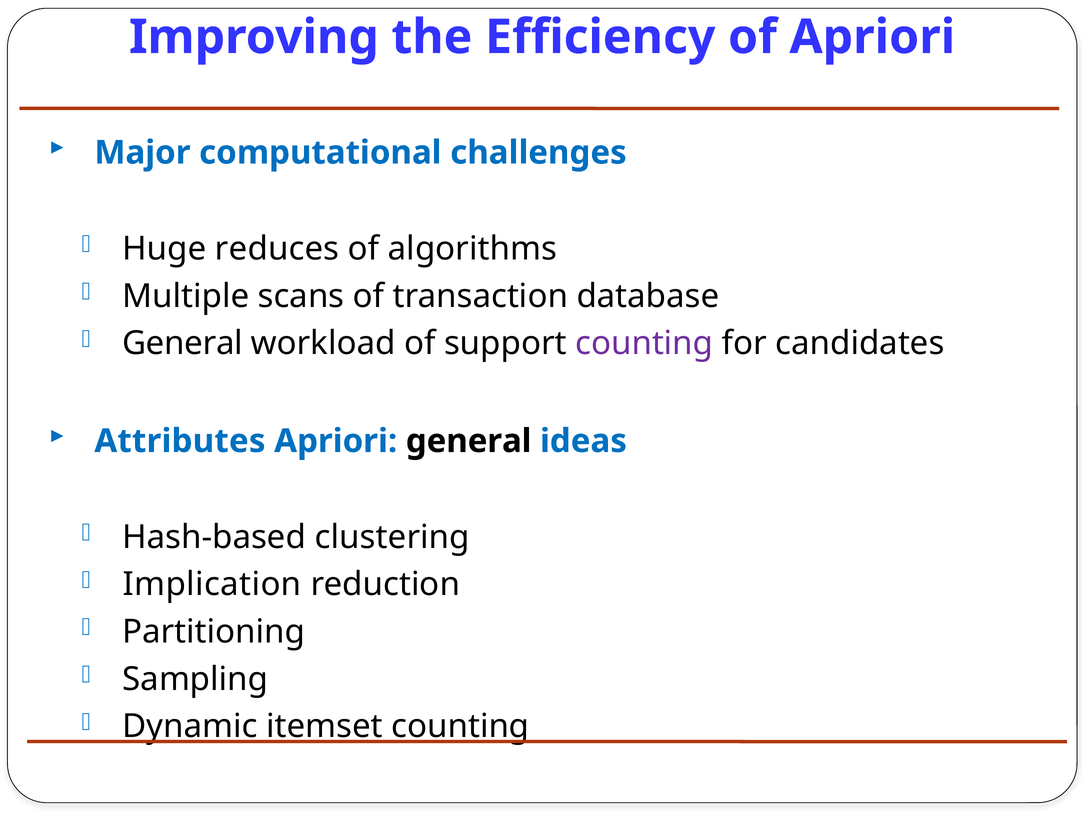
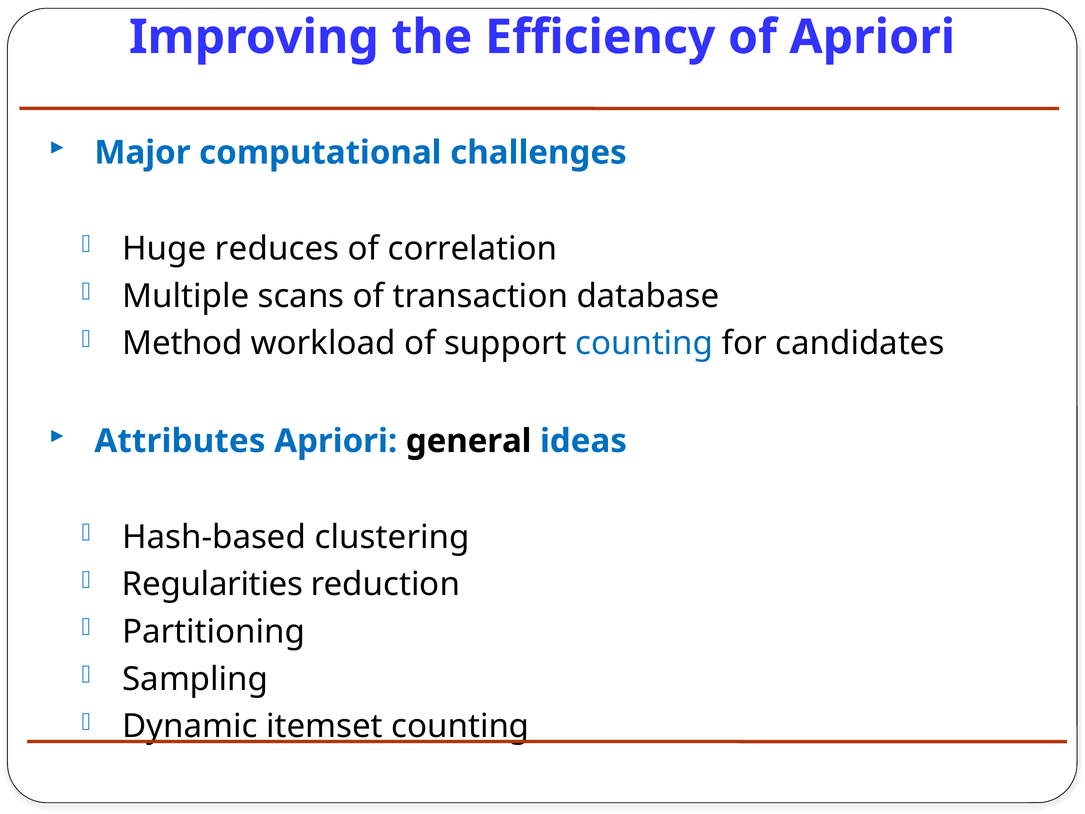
algorithms: algorithms -> correlation
General at (182, 343): General -> Method
counting at (644, 343) colour: purple -> blue
Implication: Implication -> Regularities
